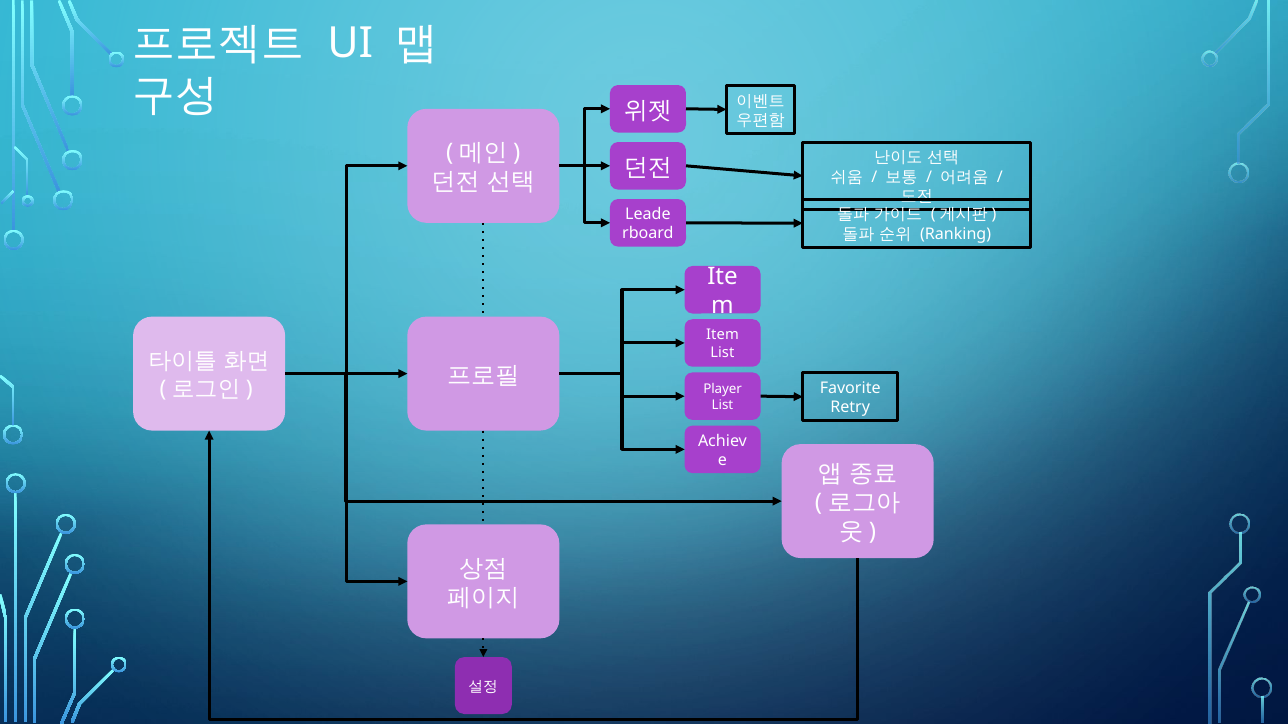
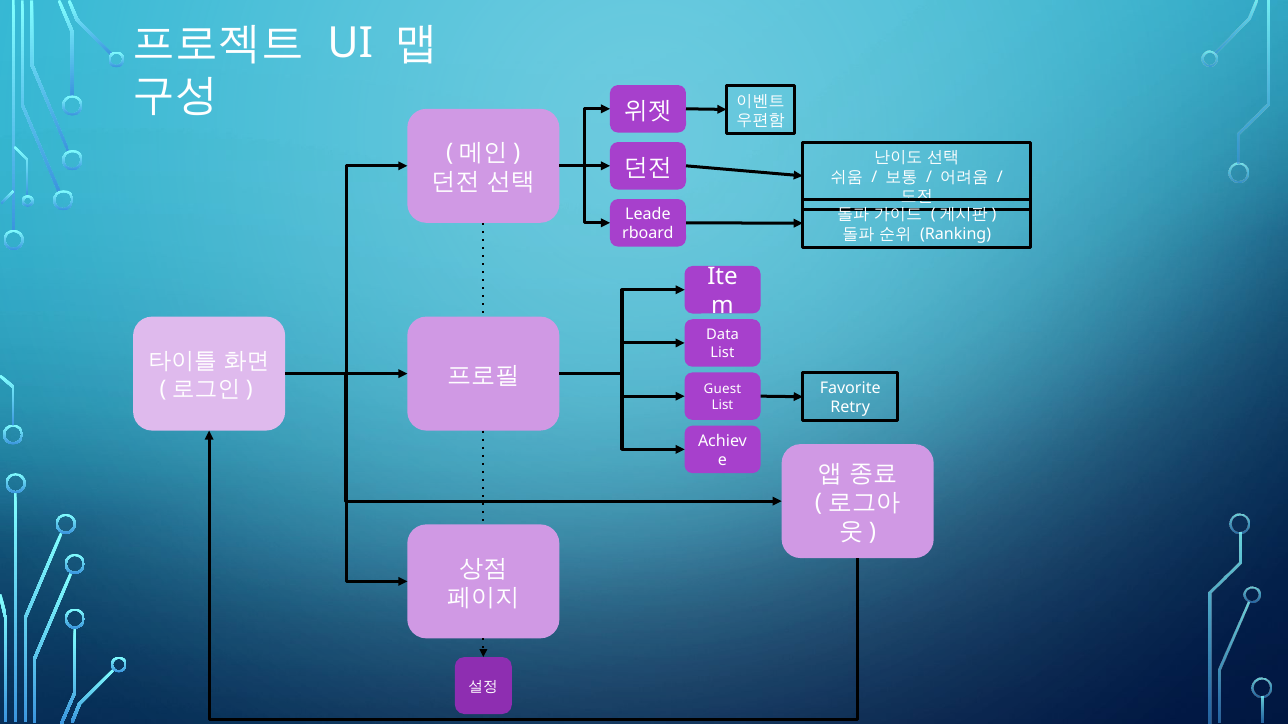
Item: Item -> Data
Player: Player -> Guest
